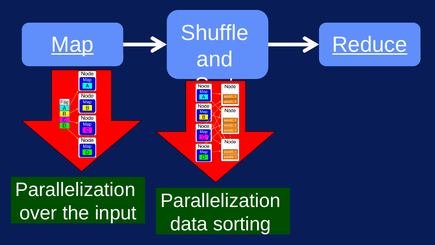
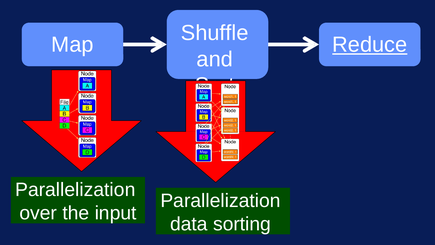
Map underline: present -> none
